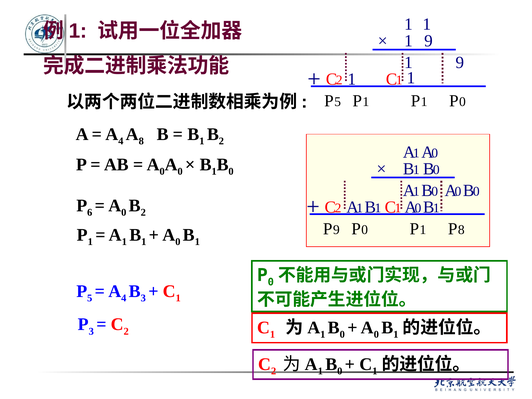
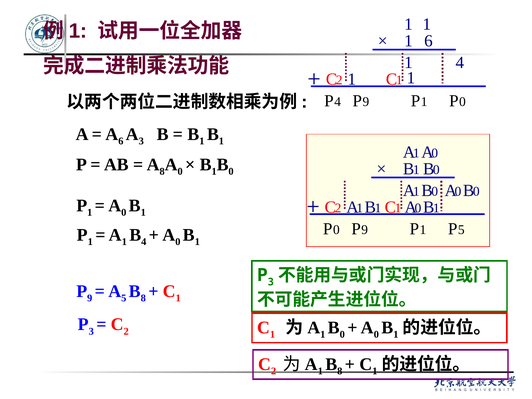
9 at (428, 41): 9 -> 6
9 at (460, 63): 9 -> 4
5 at (338, 102): 5 -> 4
1 at (366, 102): 1 -> 9
4 at (121, 141): 4 -> 6
A 8: 8 -> 3
B 1 B 2: 2 -> 1
0 at (162, 172): 0 -> 8
6 at (90, 213): 6 -> 1
2 at (143, 213): 2 -> 1
9 at (336, 230): 9 -> 0
0 at (365, 230): 0 -> 9
P 8: 8 -> 5
1 at (144, 242): 1 -> 4
0 at (271, 282): 0 -> 3
5 at (90, 298): 5 -> 9
4 at (124, 298): 4 -> 5
3 at (143, 298): 3 -> 8
0 at (340, 371): 0 -> 8
